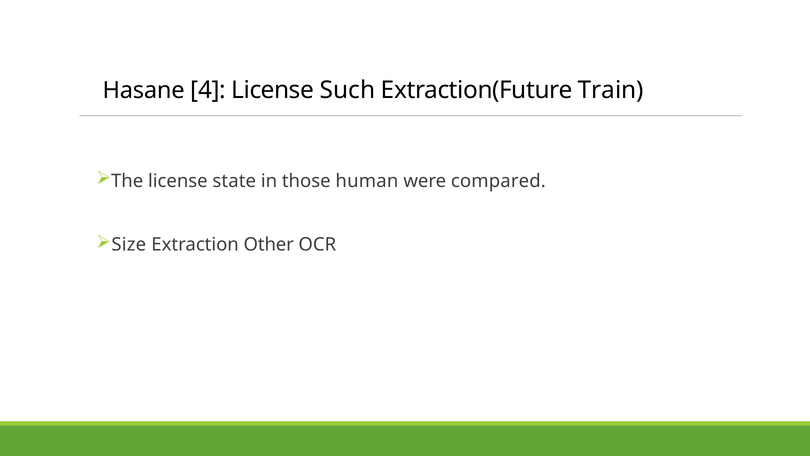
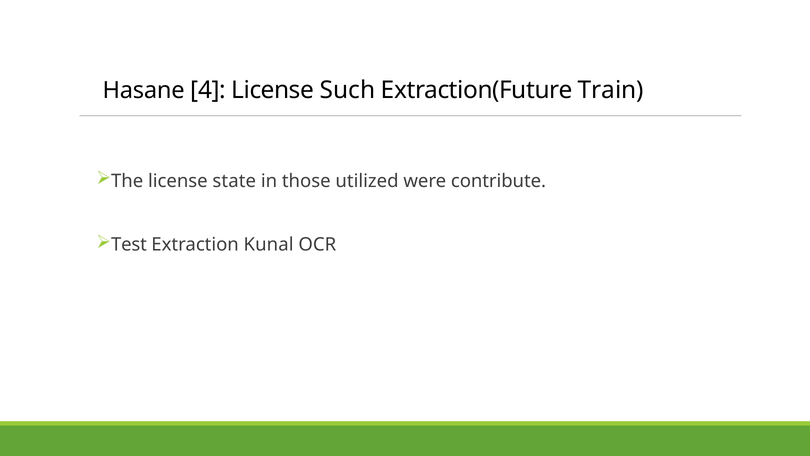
human: human -> utilized
compared: compared -> contribute
Size: Size -> Test
Other: Other -> Kunal
